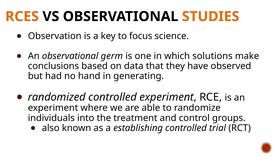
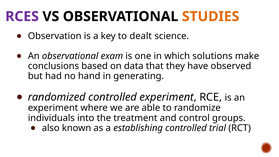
RCES colour: orange -> purple
focus: focus -> dealt
germ: germ -> exam
